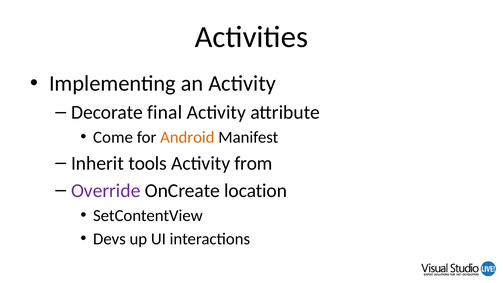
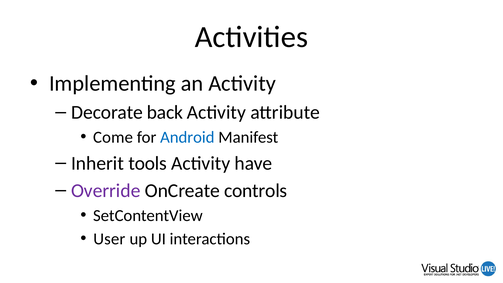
final: final -> back
Android colour: orange -> blue
from: from -> have
location: location -> controls
Devs: Devs -> User
